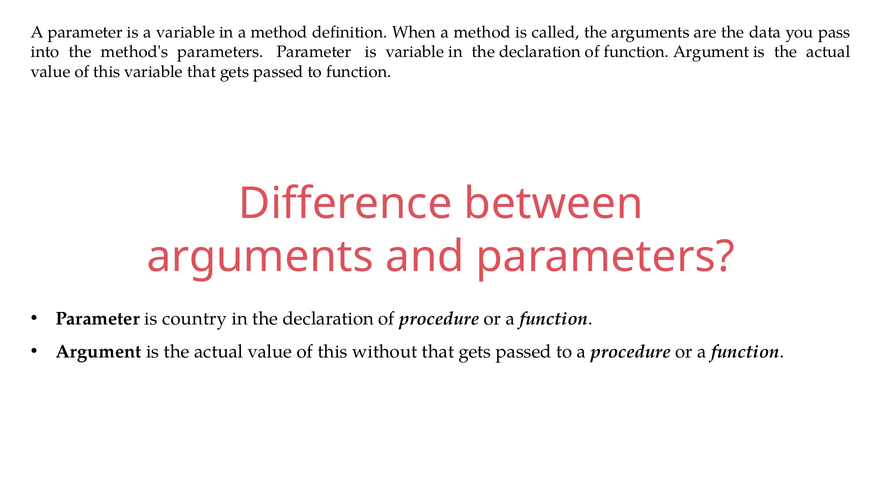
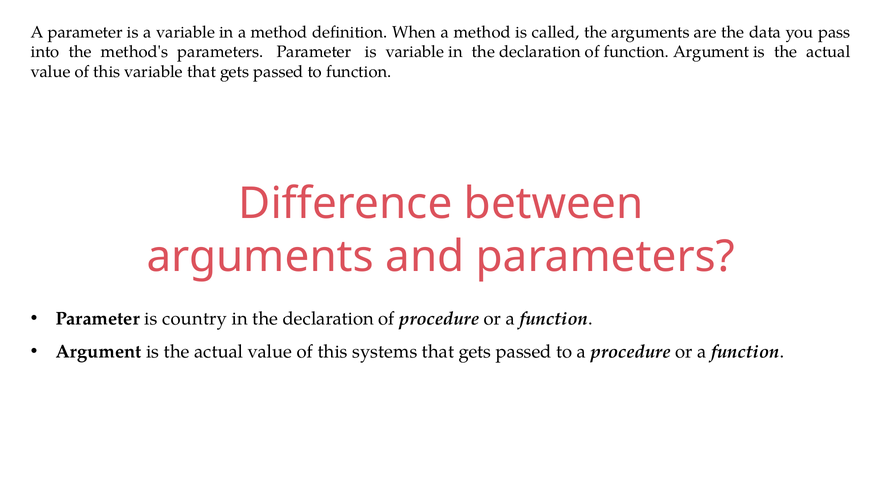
without: without -> systems
